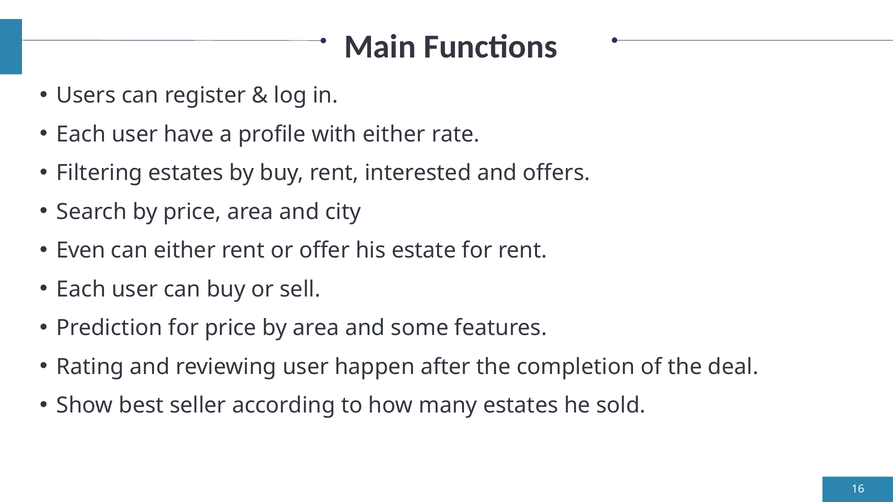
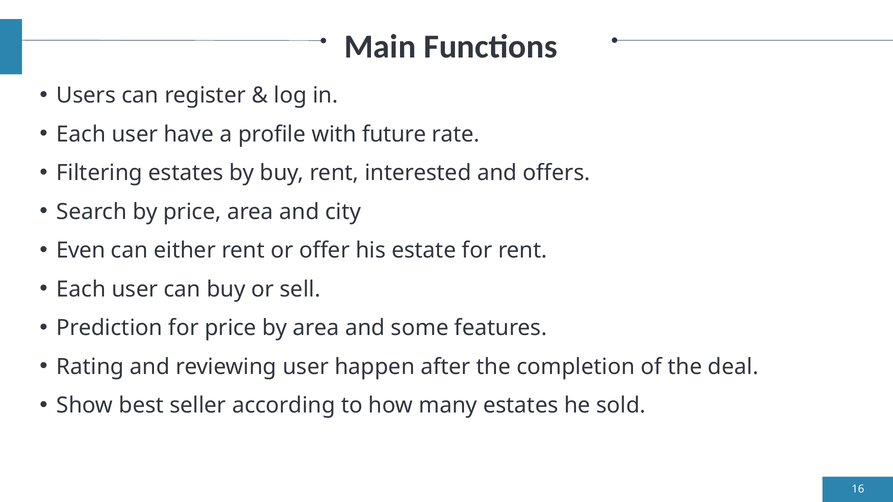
with either: either -> future
